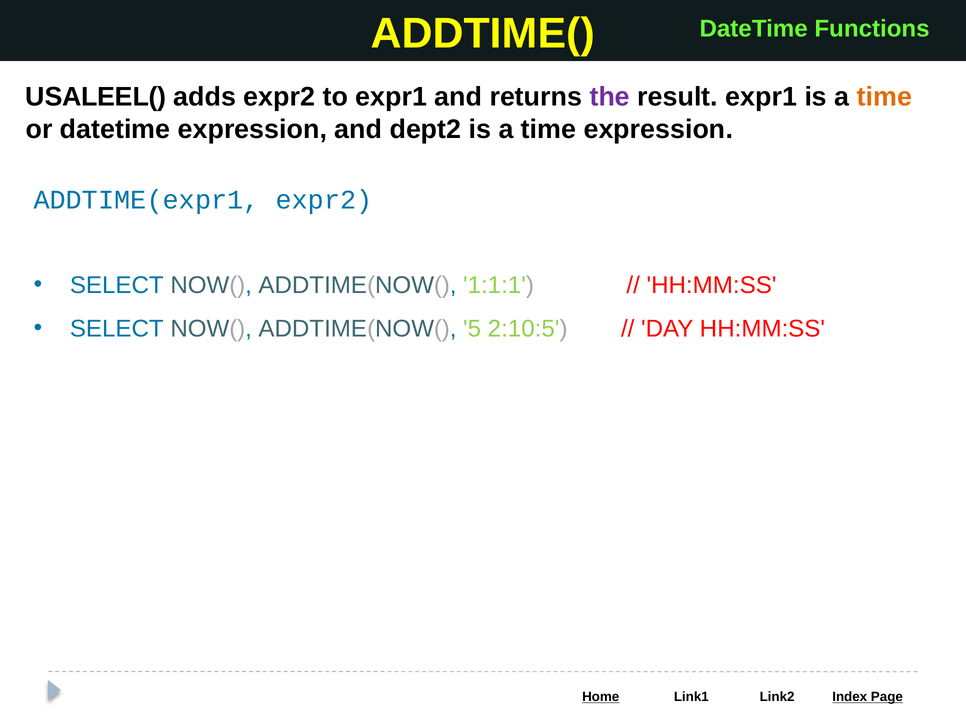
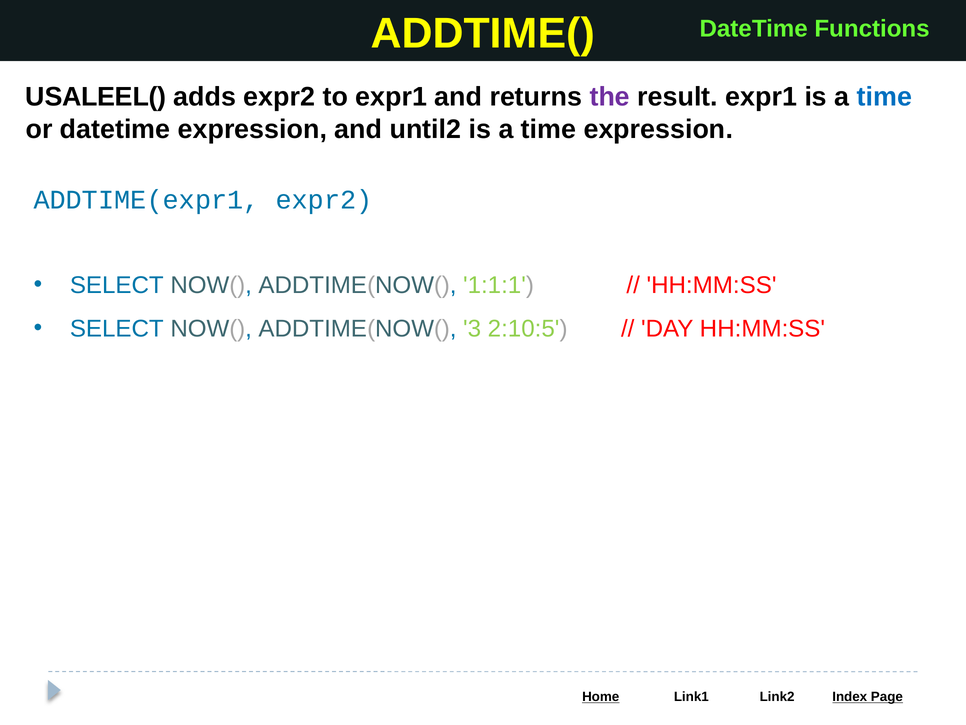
time at (884, 97) colour: orange -> blue
dept2: dept2 -> until2
5: 5 -> 3
